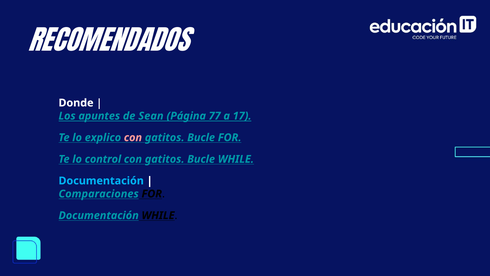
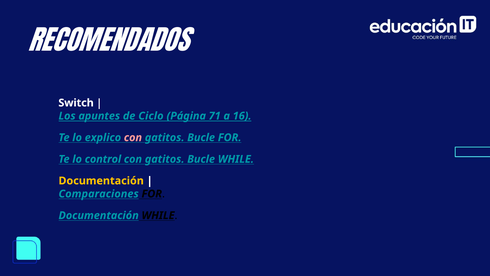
Donde: Donde -> Switch
Sean: Sean -> Ciclo
77: 77 -> 71
17: 17 -> 16
Documentación at (101, 181) colour: light blue -> yellow
